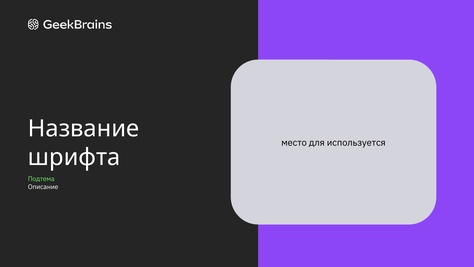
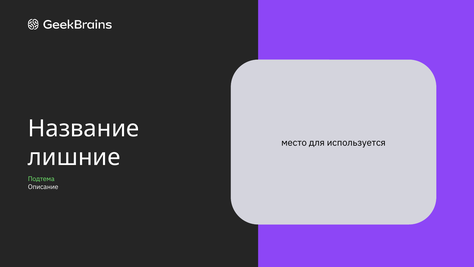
шрифта: шрифта -> лишние
